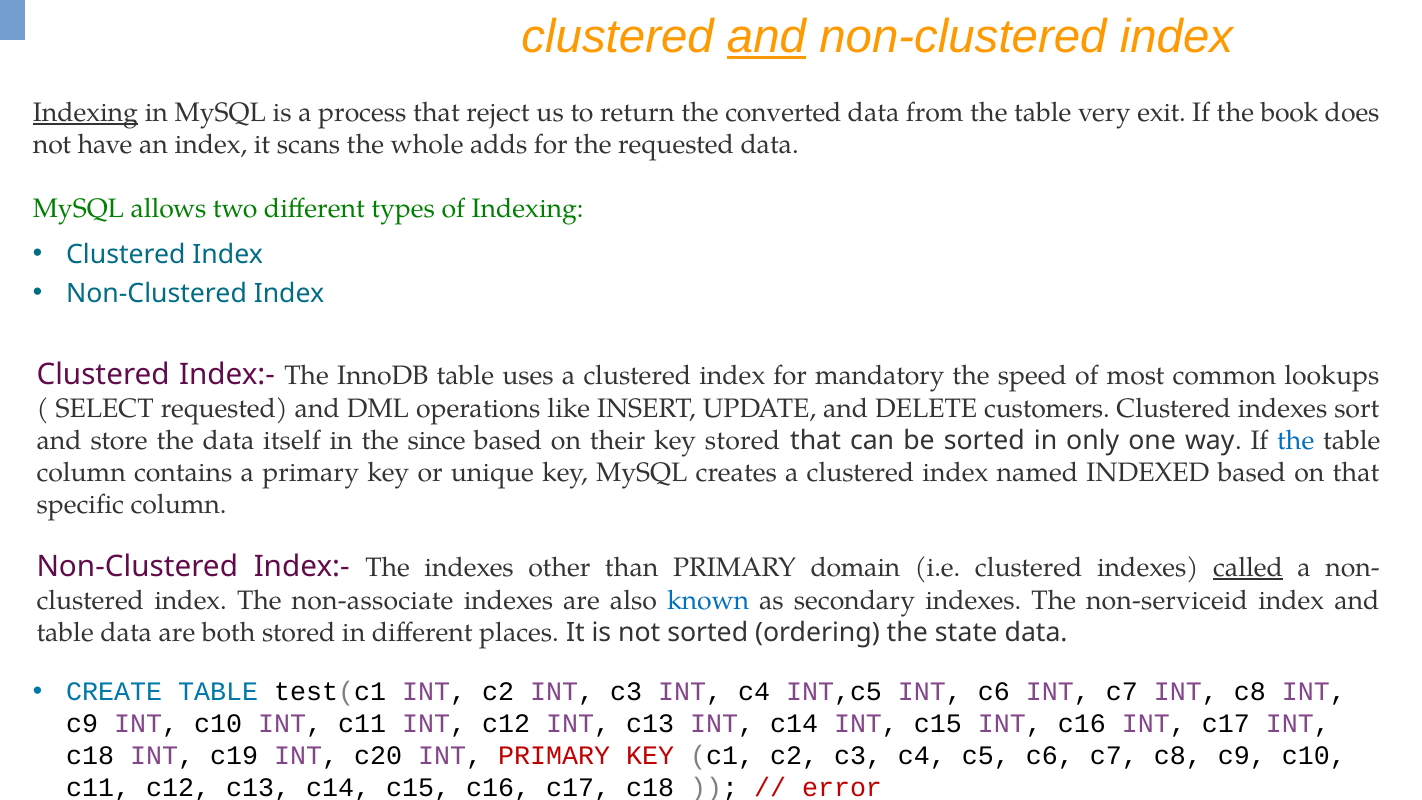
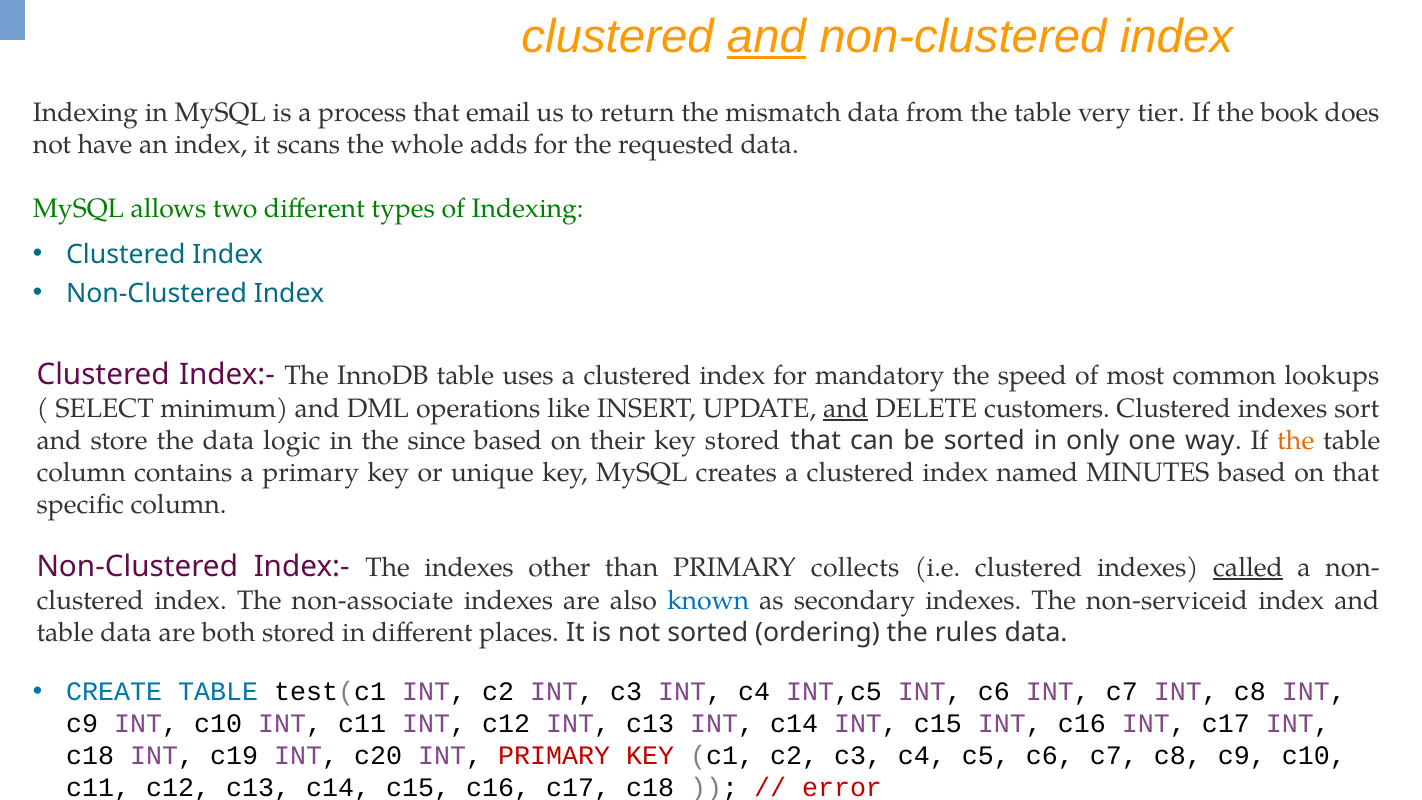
Indexing at (85, 112) underline: present -> none
reject: reject -> email
converted: converted -> mismatch
exit: exit -> tier
SELECT requested: requested -> minimum
and at (846, 408) underline: none -> present
itself: itself -> logic
the at (1296, 440) colour: blue -> orange
INDEXED: INDEXED -> MINUTES
domain: domain -> collects
state: state -> rules
